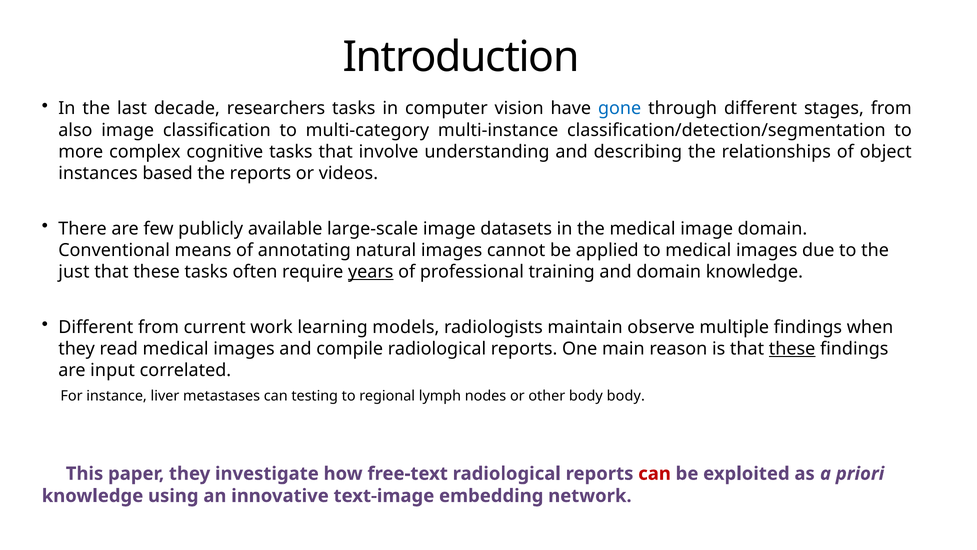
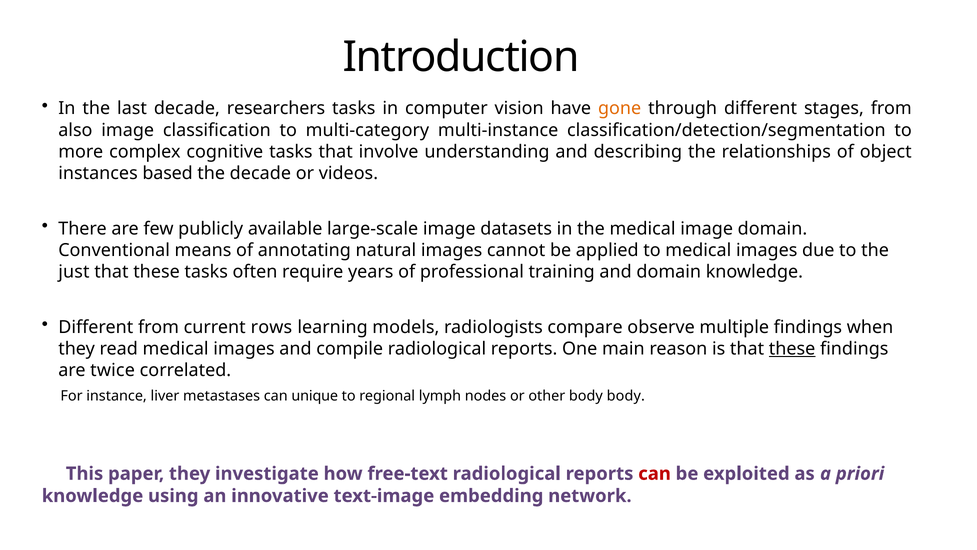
gone colour: blue -> orange
the reports: reports -> decade
years underline: present -> none
work: work -> rows
maintain: maintain -> compare
input: input -> twice
testing: testing -> unique
